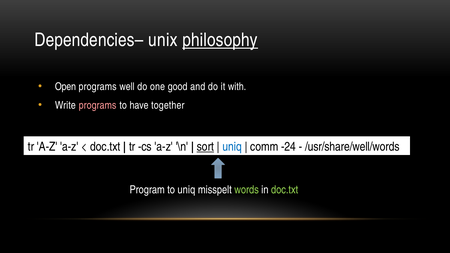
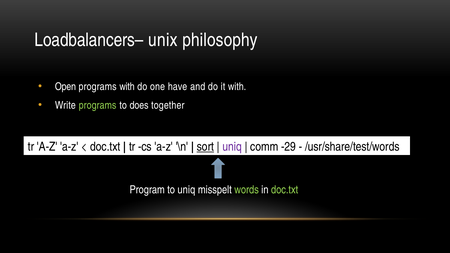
Dependencies–: Dependencies– -> Loadbalancers–
philosophy underline: present -> none
programs well: well -> with
good: good -> have
programs at (98, 105) colour: pink -> light green
have: have -> does
uniq at (232, 147) colour: blue -> purple
-24: -24 -> -29
/usr/share/well/words: /usr/share/well/words -> /usr/share/test/words
